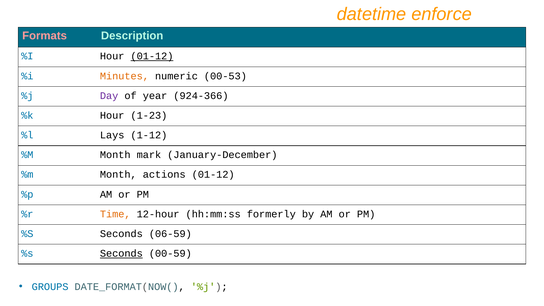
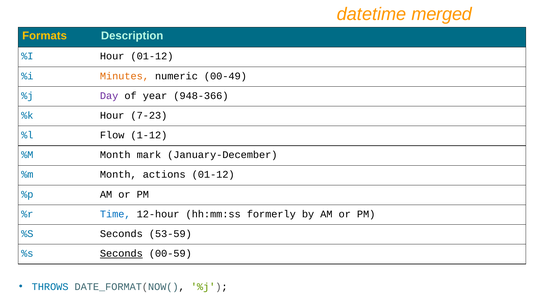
enforce: enforce -> merged
Formats colour: pink -> yellow
01-12 at (152, 56) underline: present -> none
00-53: 00-53 -> 00-49
924-366: 924-366 -> 948-366
1-23: 1-23 -> 7-23
Lays: Lays -> Flow
Time colour: orange -> blue
06-59: 06-59 -> 53-59
GROUPS: GROUPS -> THROWS
